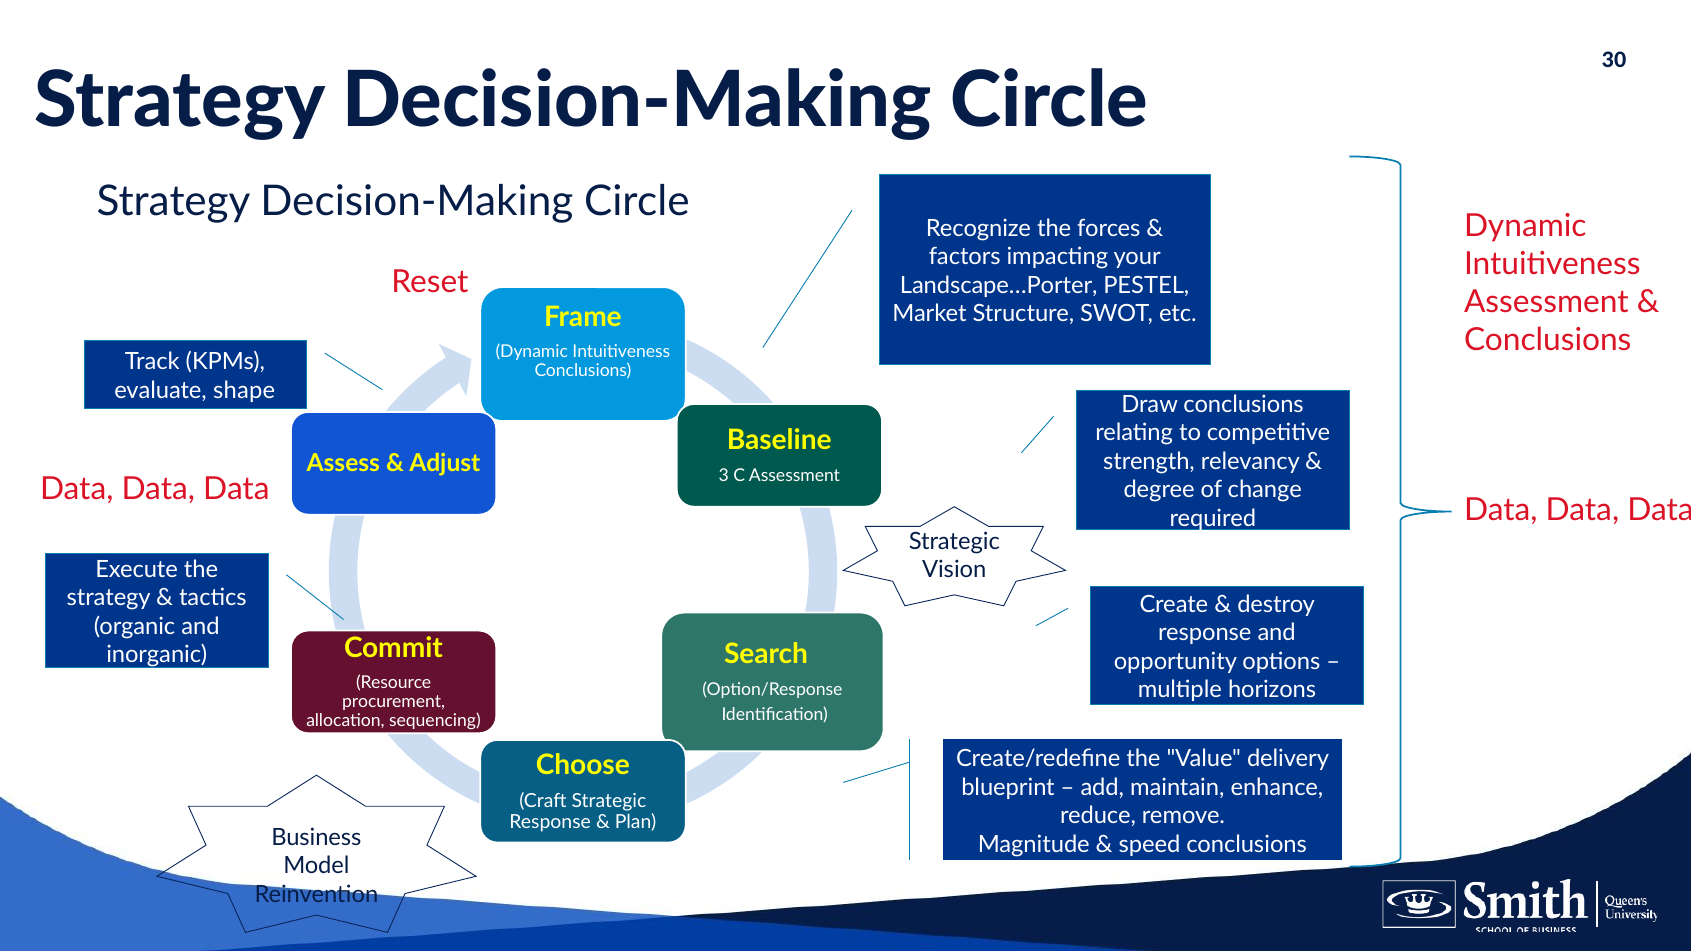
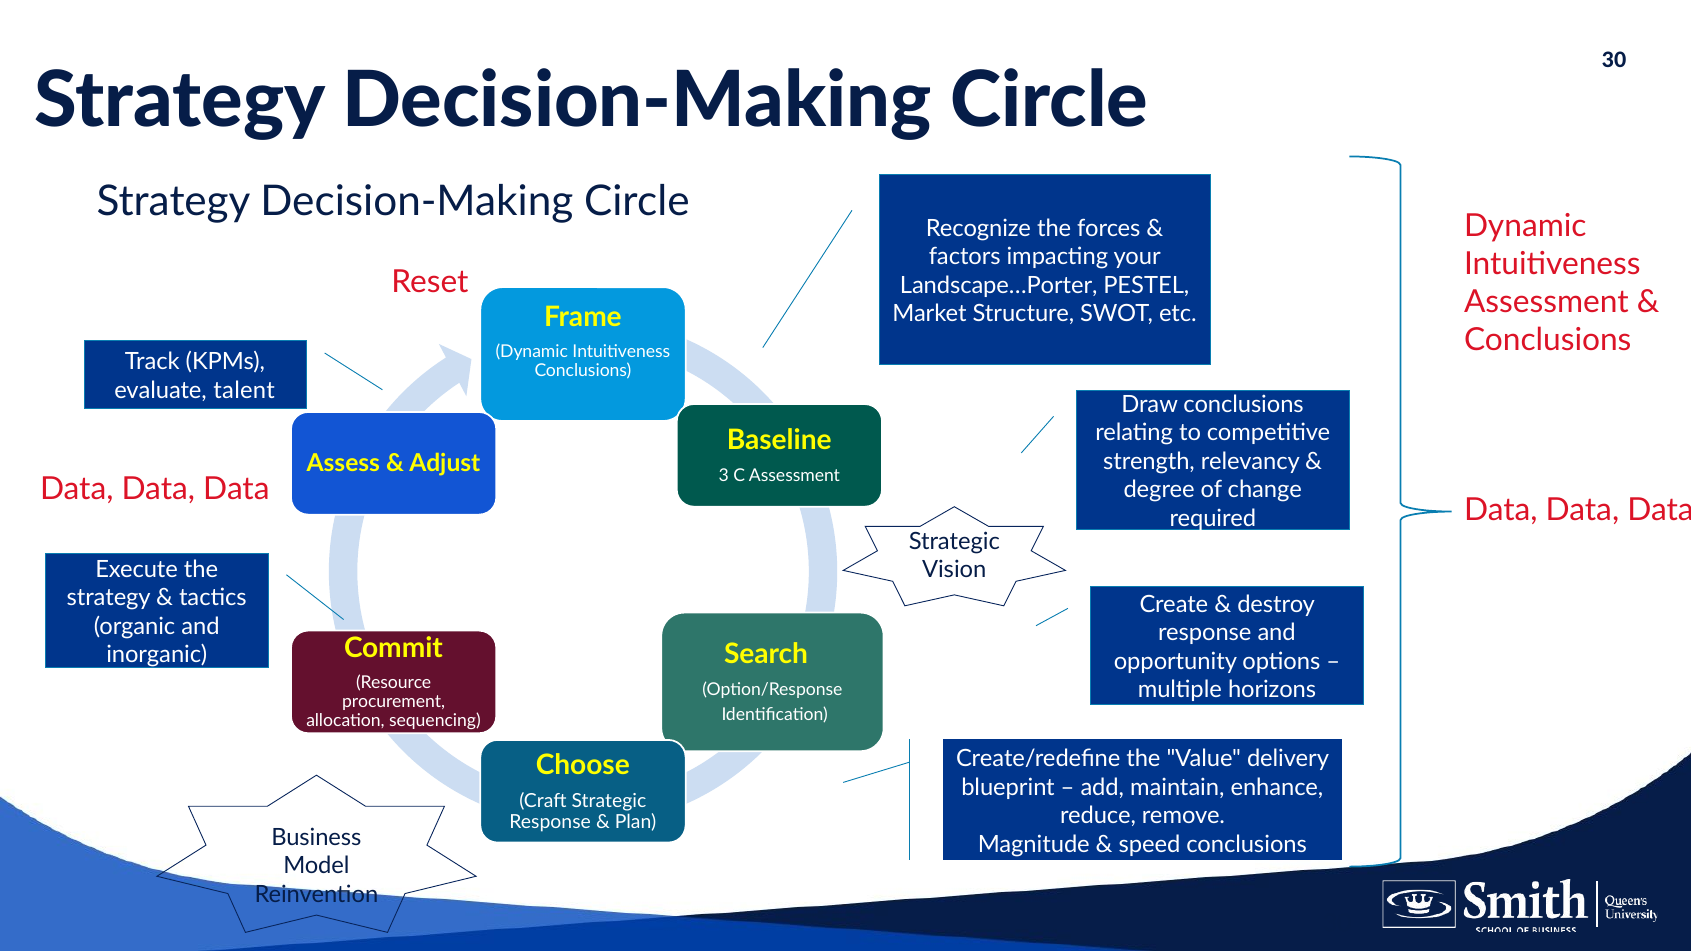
shape: shape -> talent
